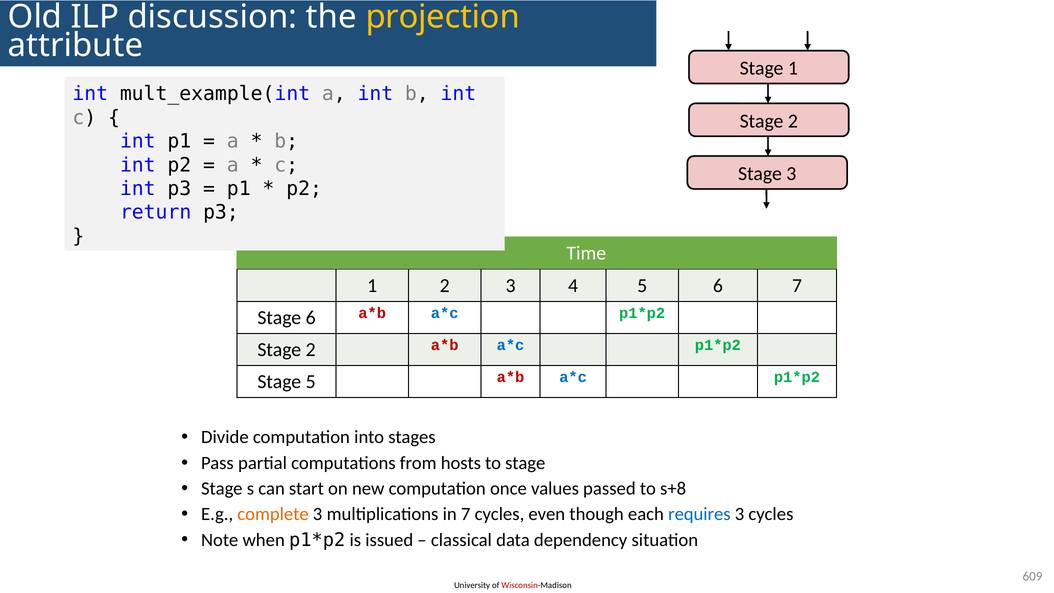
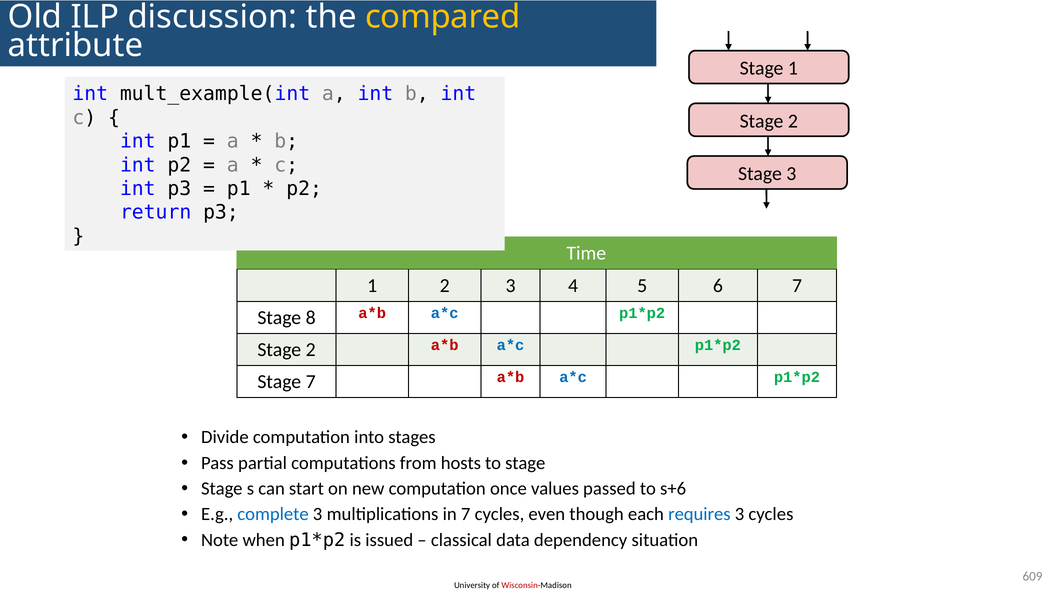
projection: projection -> compared
Stage 6: 6 -> 8
Stage 5: 5 -> 7
s+8: s+8 -> s+6
complete colour: orange -> blue
